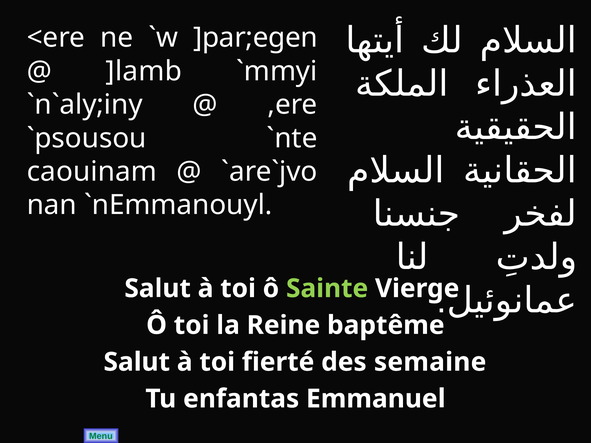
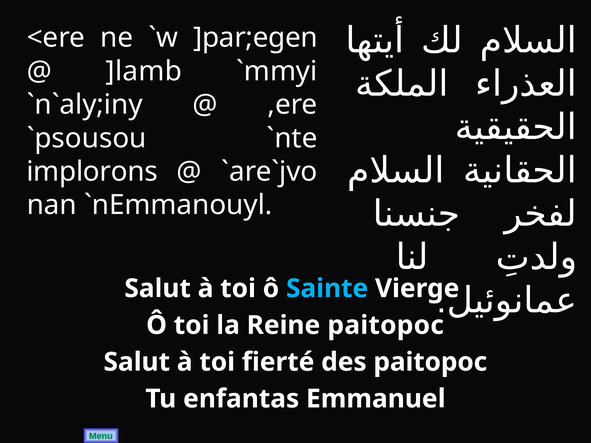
caouinam: caouinam -> implorons
Sainte colour: light green -> light blue
Reine baptême: baptême -> paitopoc
des semaine: semaine -> paitopoc
